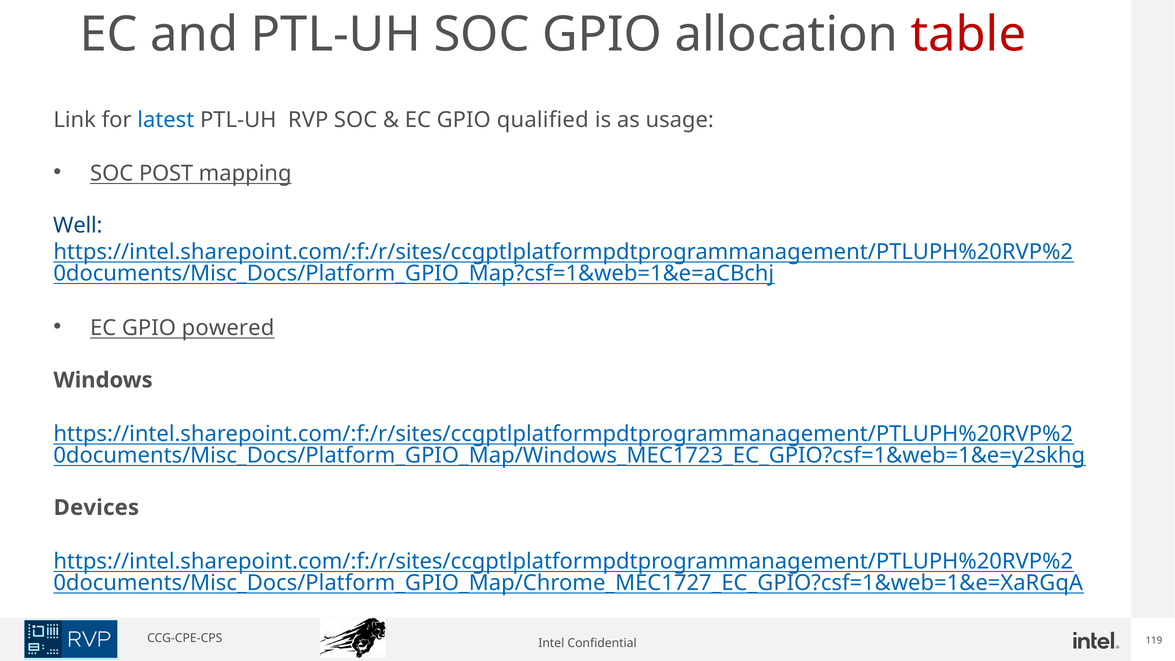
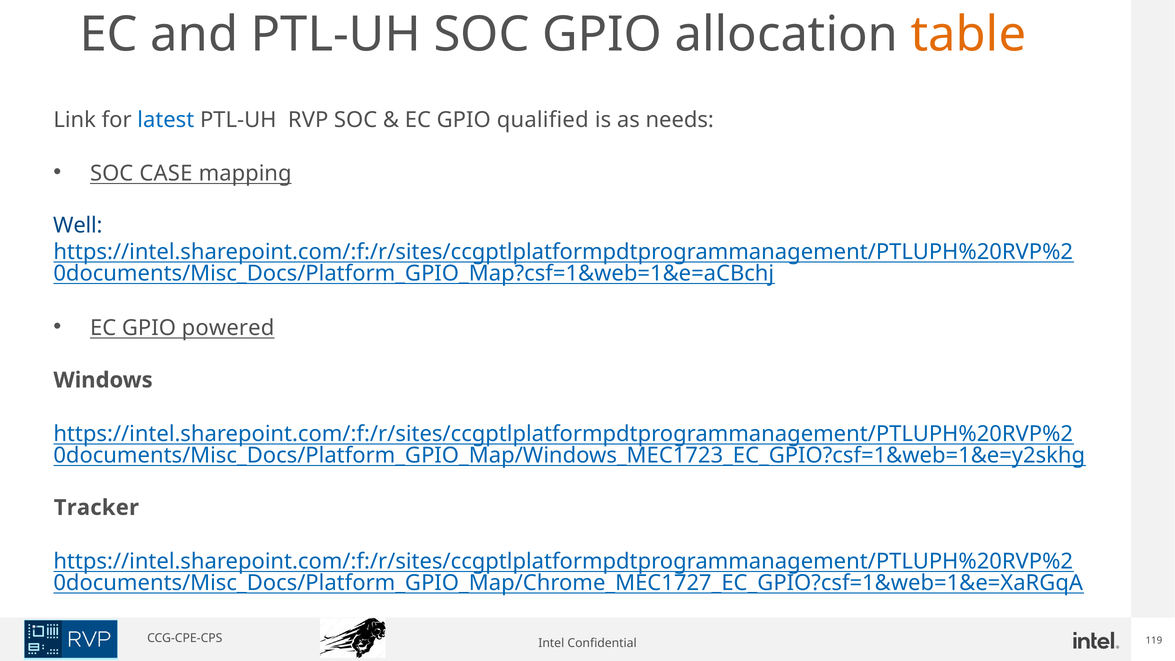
table colour: red -> orange
usage: usage -> needs
POST: POST -> CASE
Devices: Devices -> Tracker
